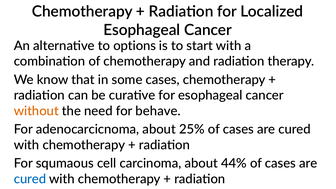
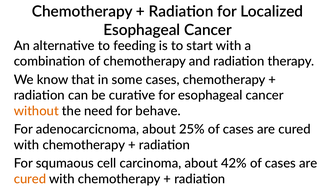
options: options -> feeding
44%: 44% -> 42%
cured at (30, 179) colour: blue -> orange
